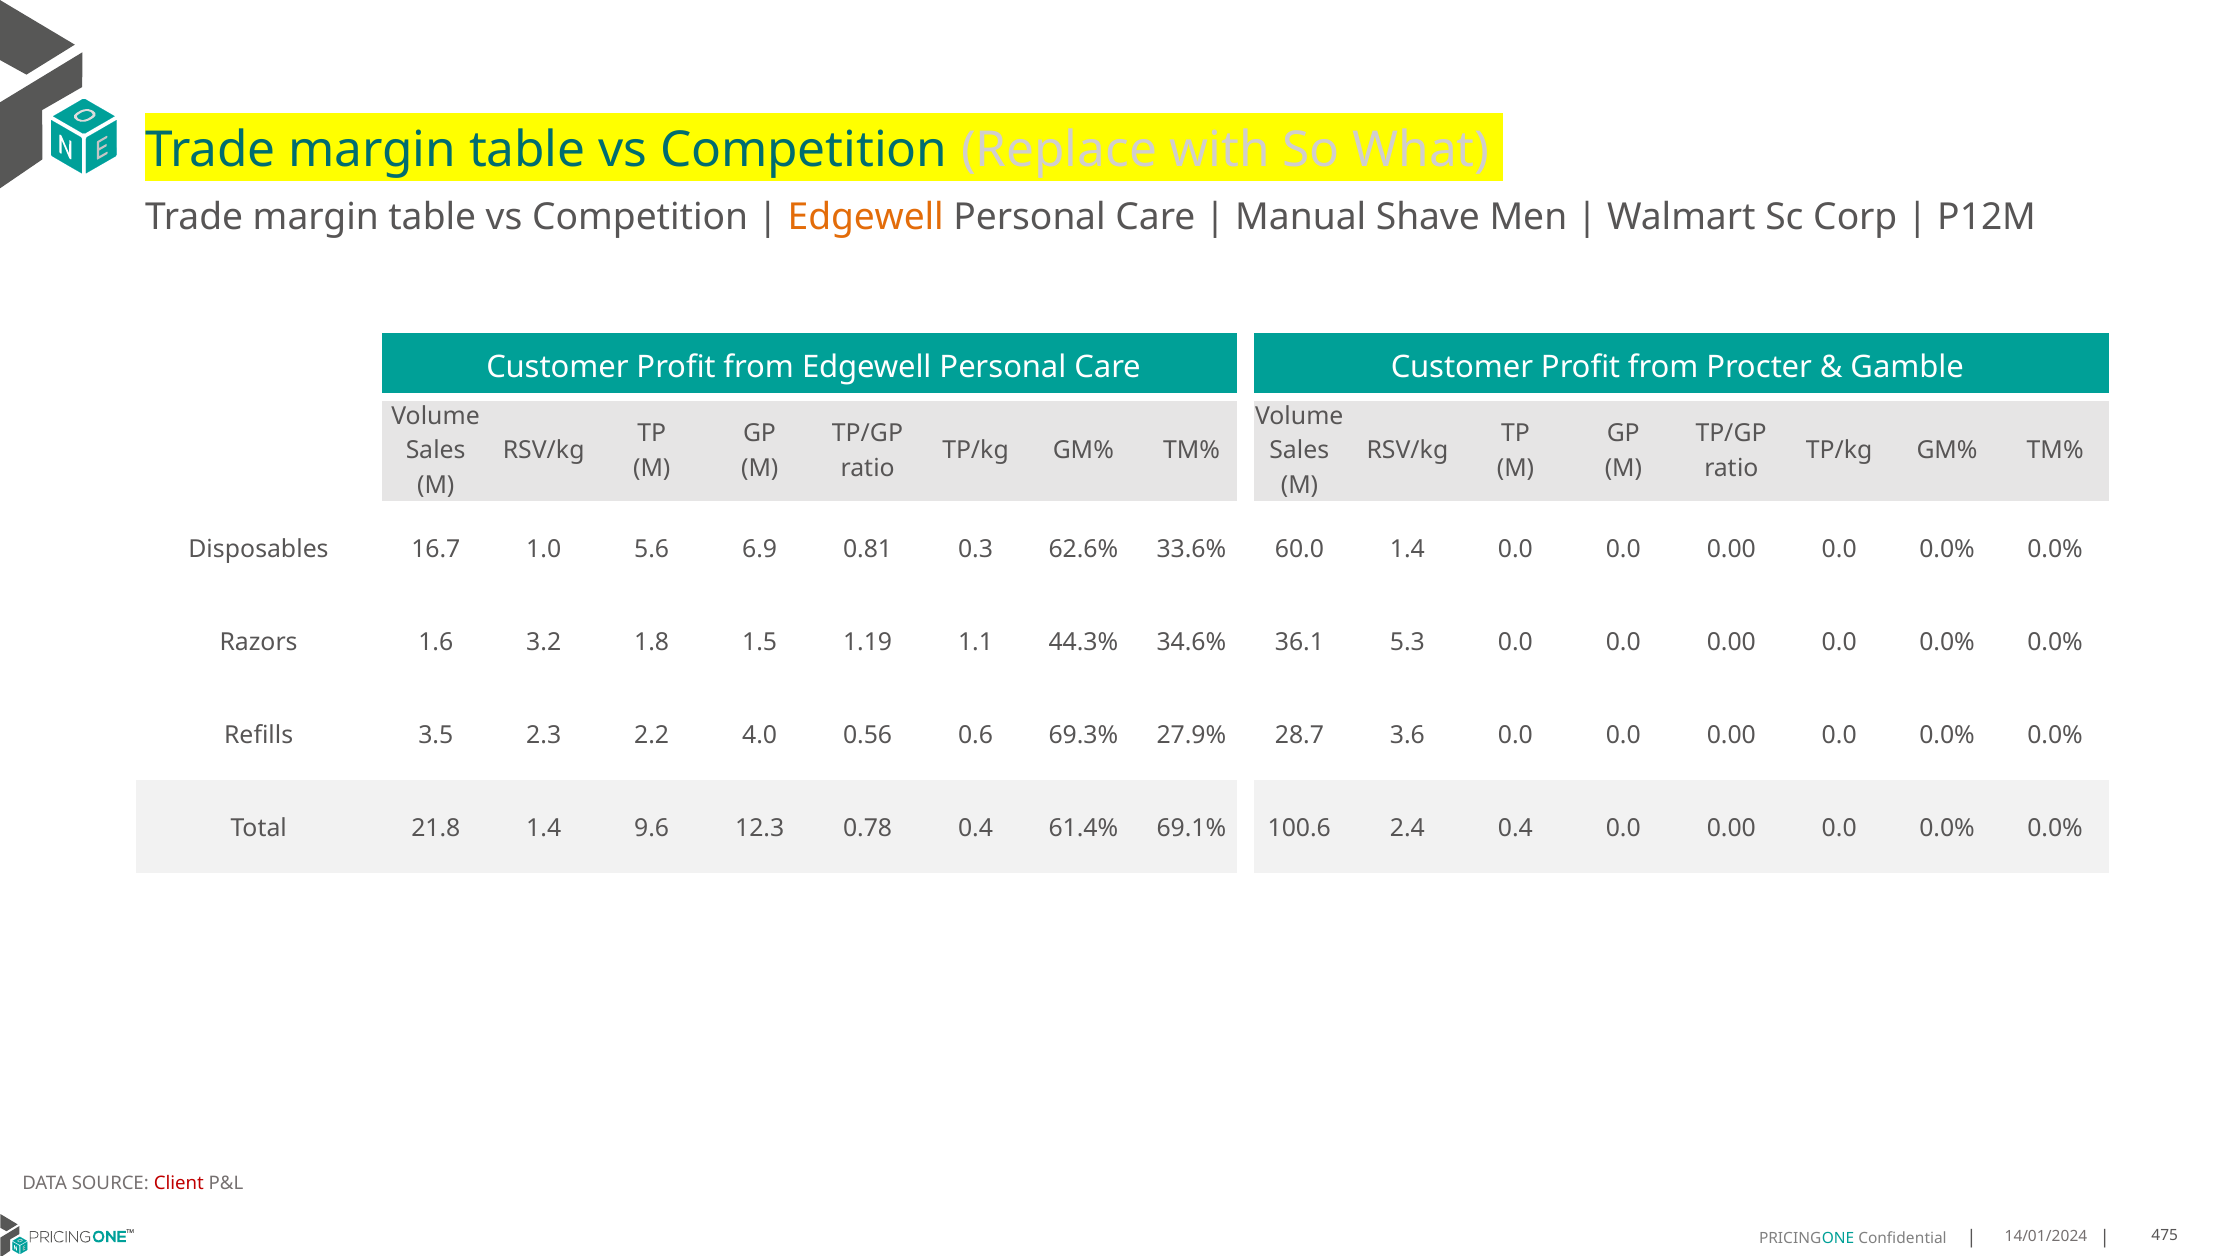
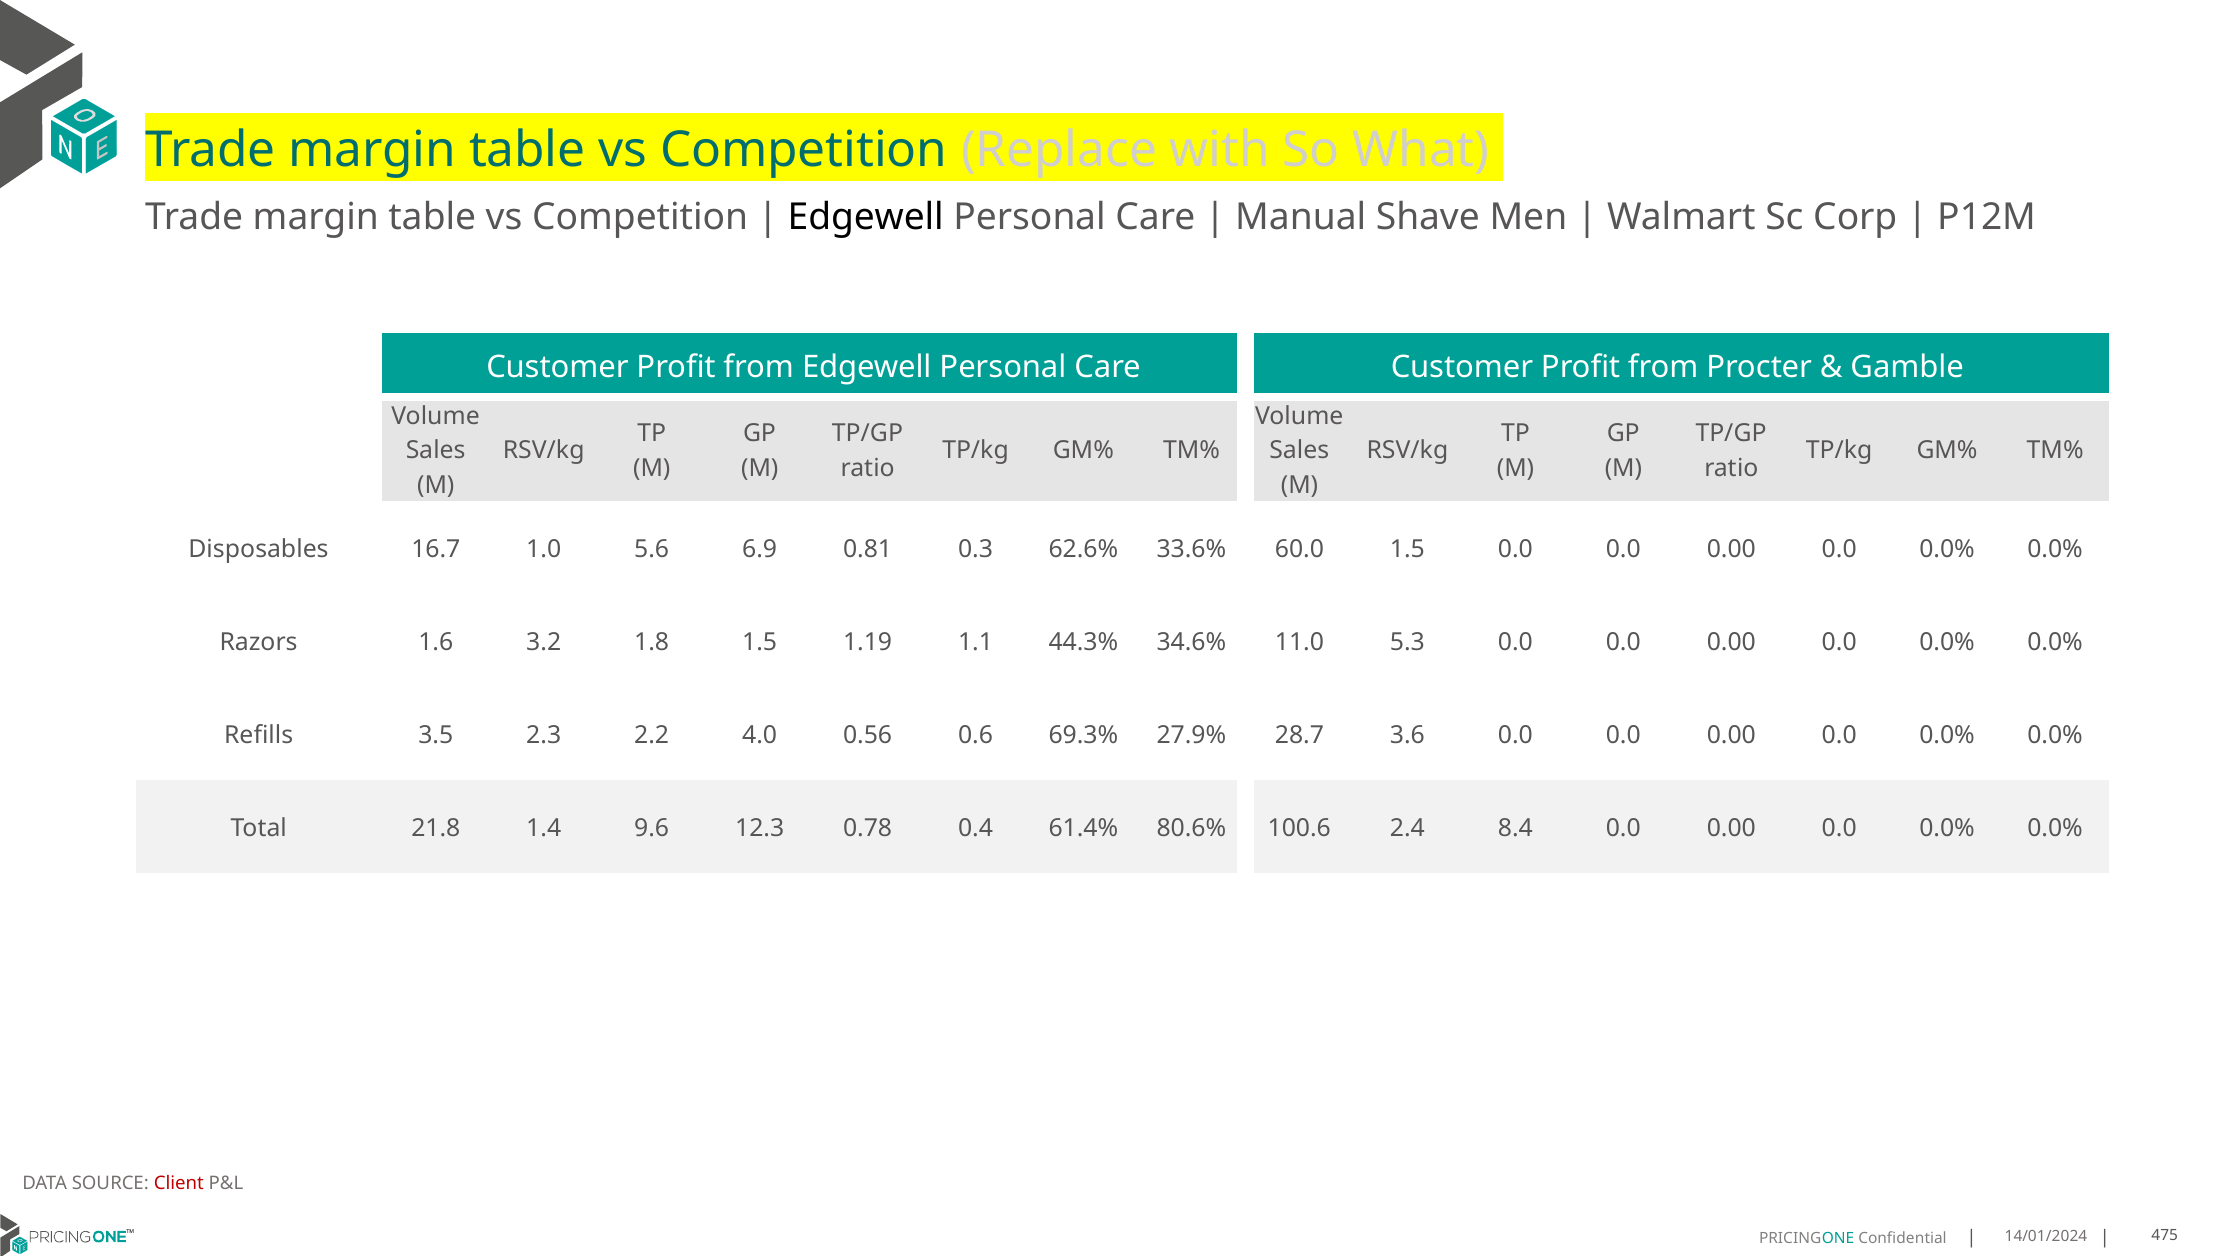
Edgewell at (866, 218) colour: orange -> black
60.0 1.4: 1.4 -> 1.5
36.1: 36.1 -> 11.0
69.1%: 69.1% -> 80.6%
2.4 0.4: 0.4 -> 8.4
